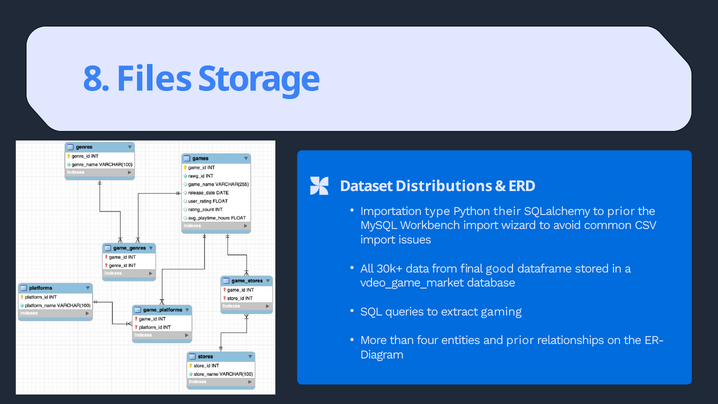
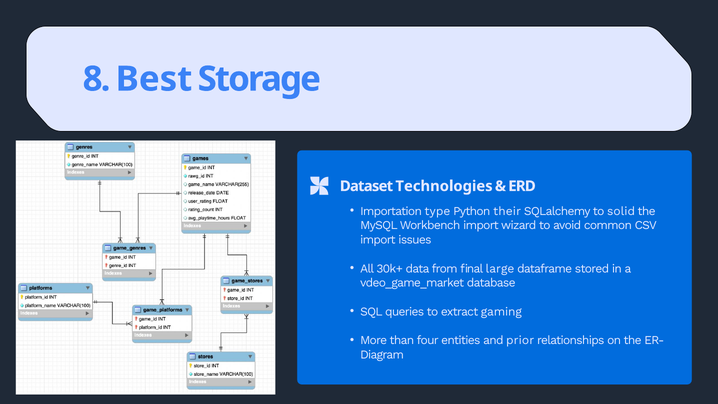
Files: Files -> Best
Distributions: Distributions -> Technologies
to prior: prior -> solid
good: good -> large
